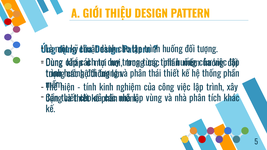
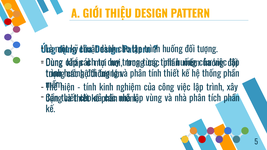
phân thái: thái -> tính
tích khác: khác -> phần
